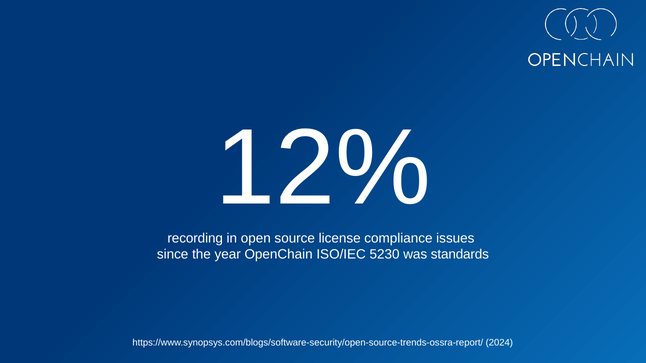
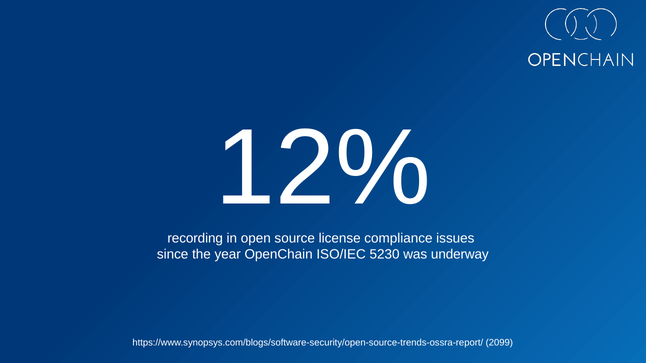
standards: standards -> underway
2024: 2024 -> 2099
